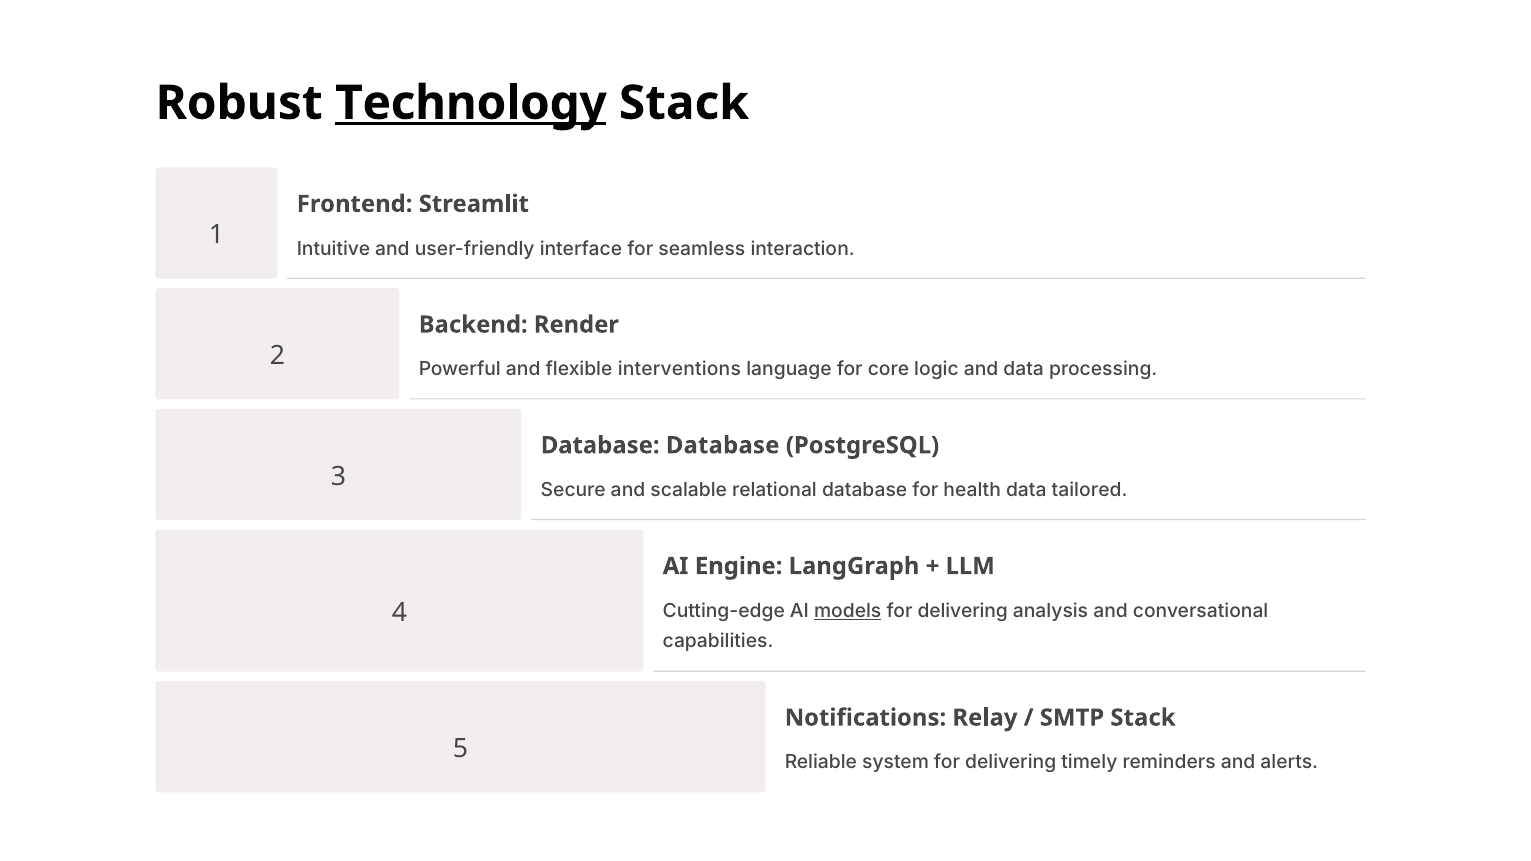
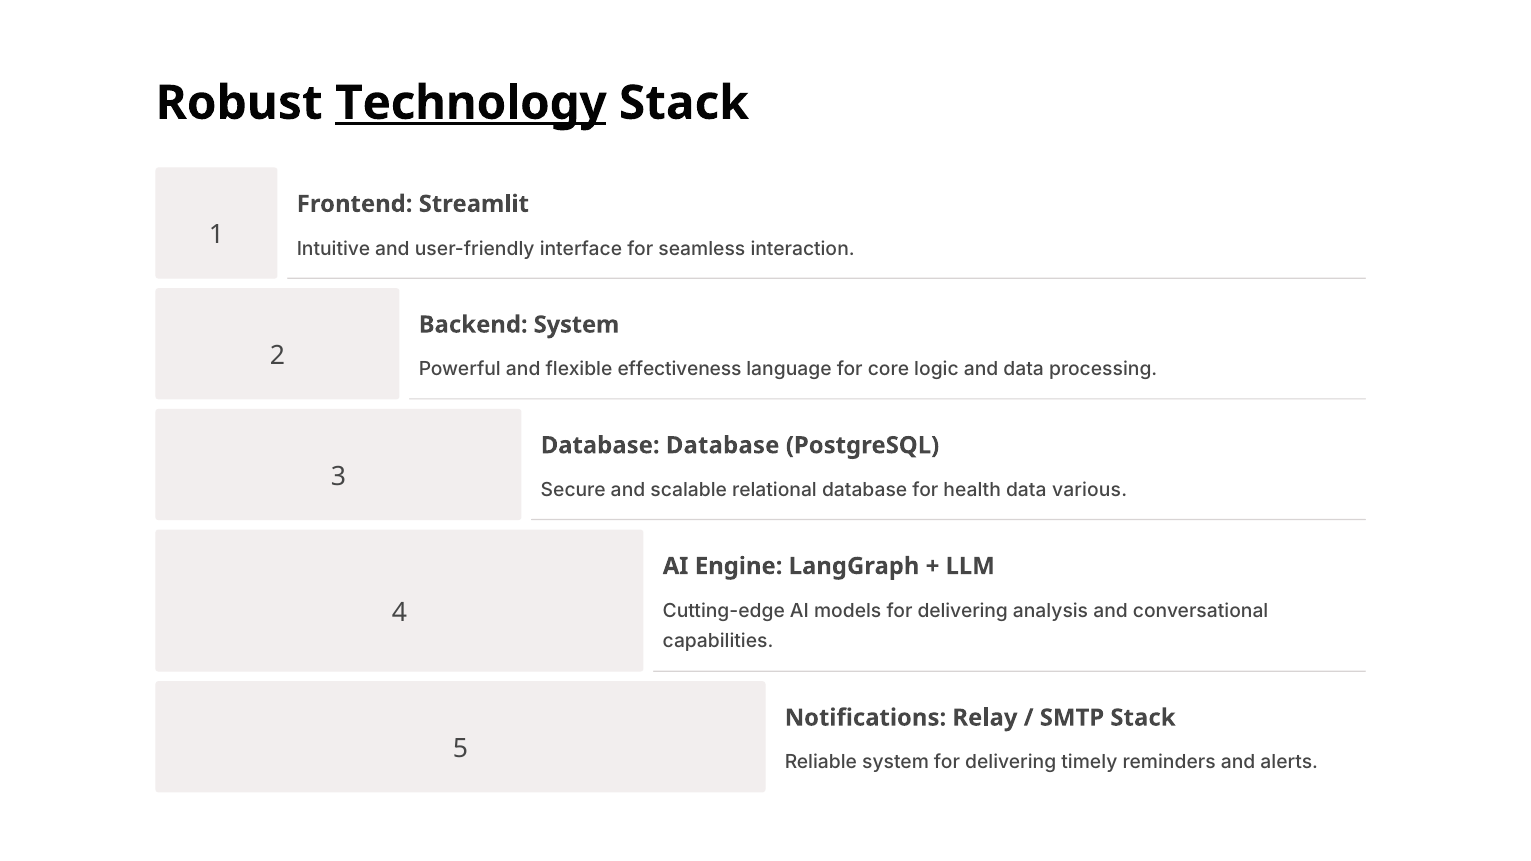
Backend Render: Render -> System
interventions: interventions -> effectiveness
tailored: tailored -> various
models underline: present -> none
